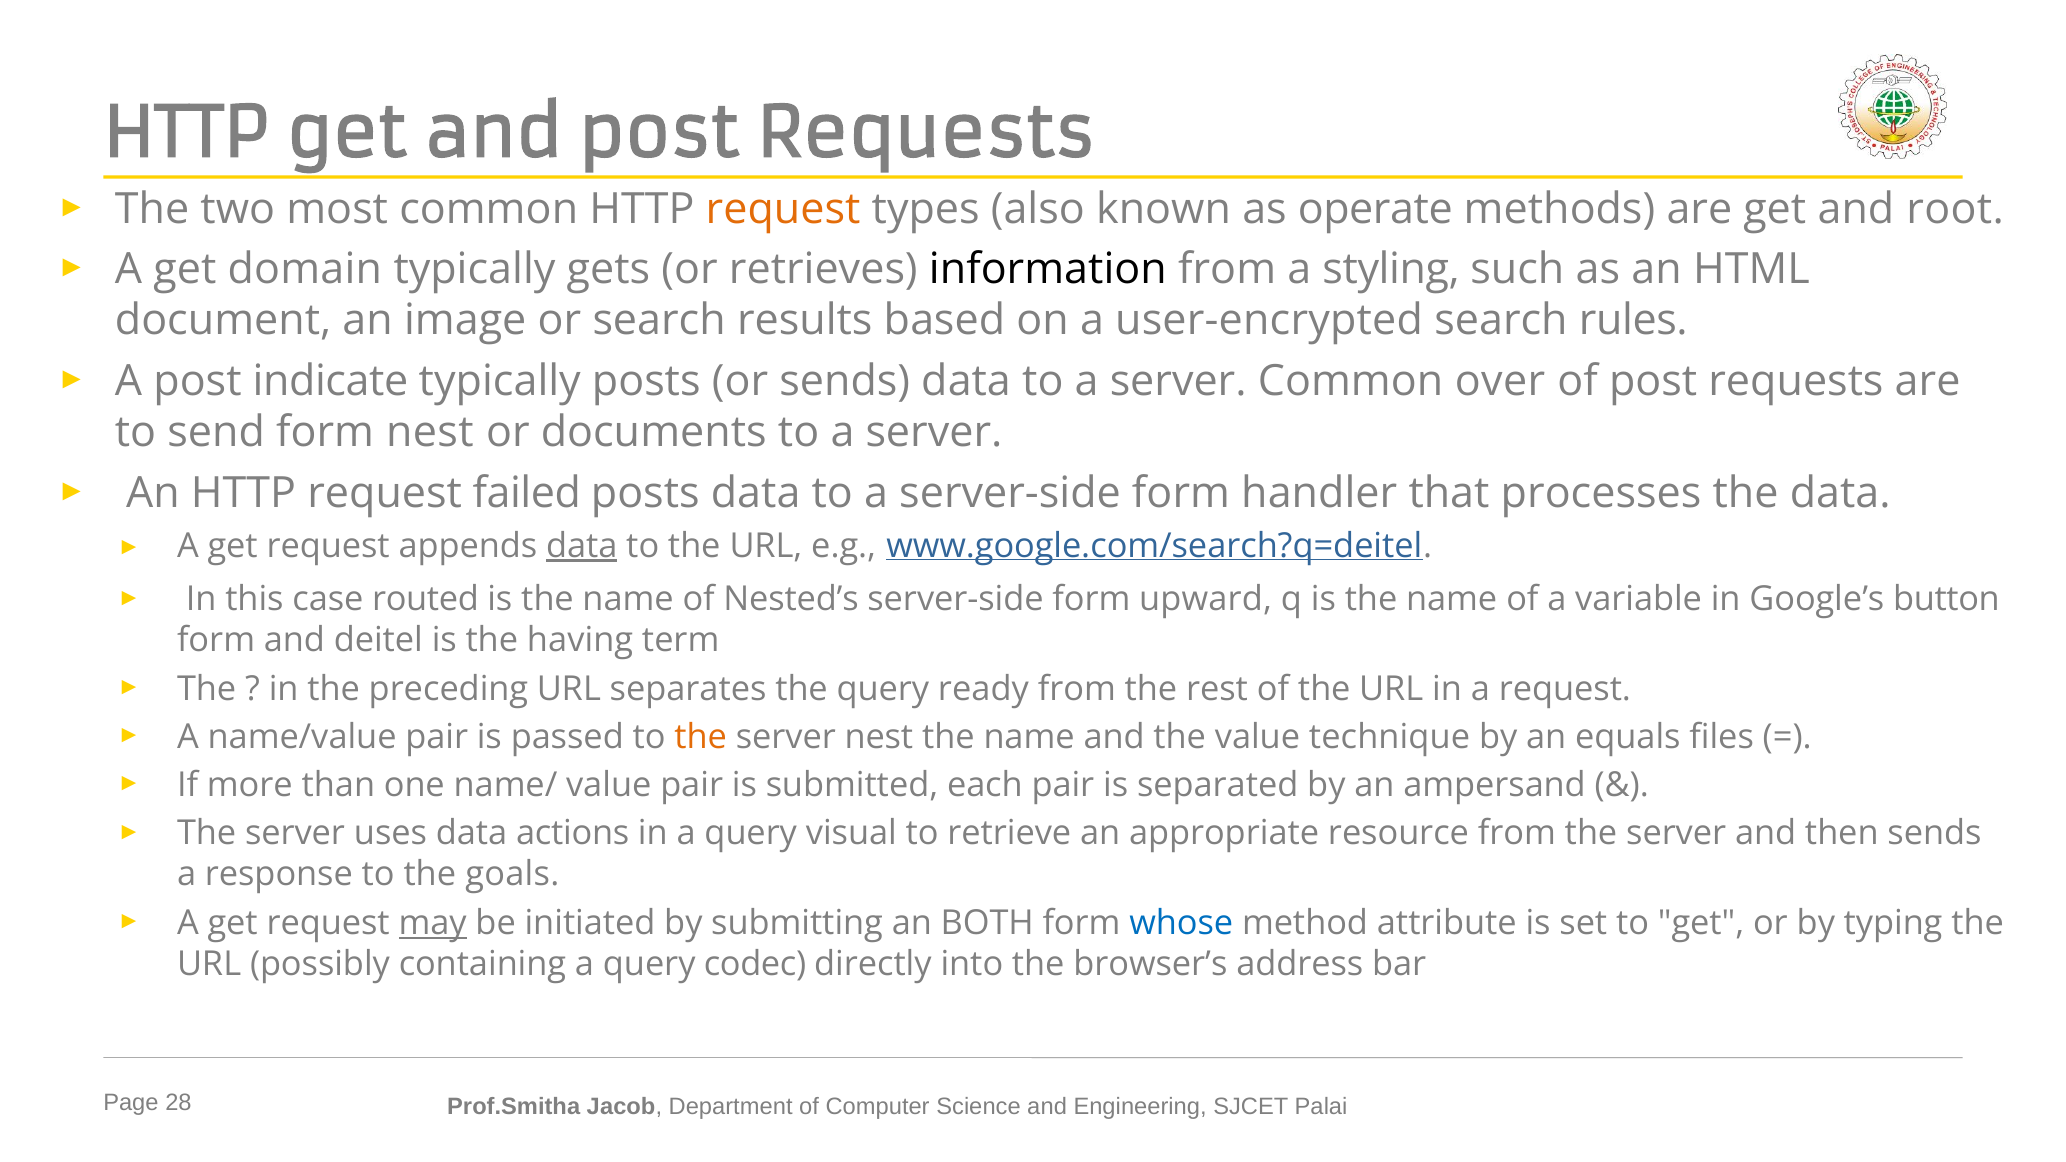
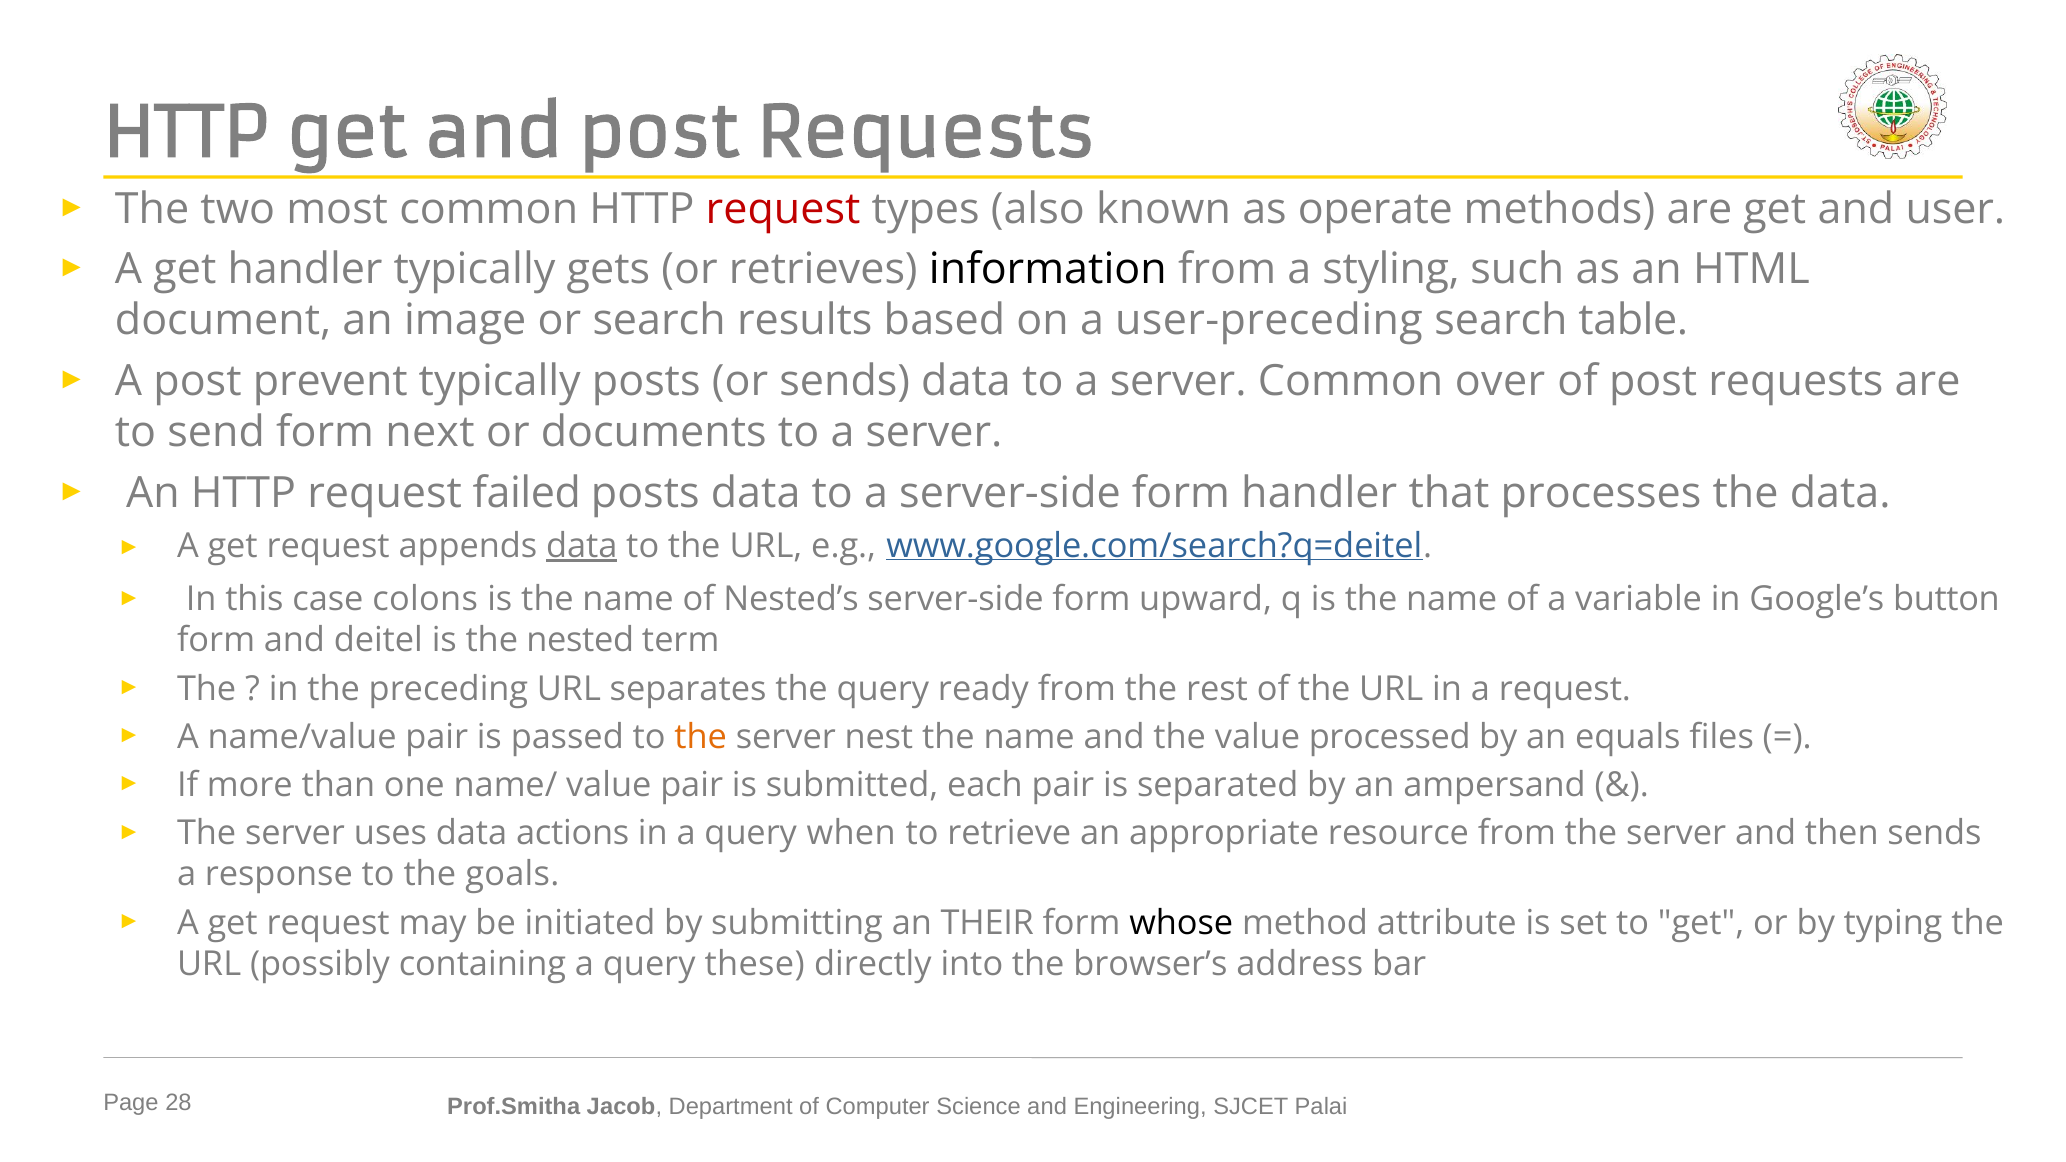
request at (783, 209) colour: orange -> red
root: root -> user
get domain: domain -> handler
user-encrypted: user-encrypted -> user-preceding
rules: rules -> table
indicate: indicate -> prevent
form nest: nest -> next
routed: routed -> colons
having: having -> nested
technique: technique -> processed
visual: visual -> when
may underline: present -> none
BOTH: BOTH -> THEIR
whose colour: blue -> black
codec: codec -> these
